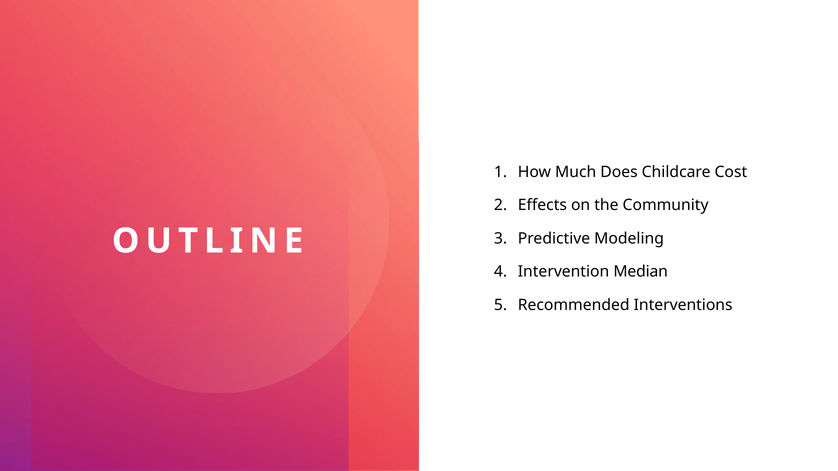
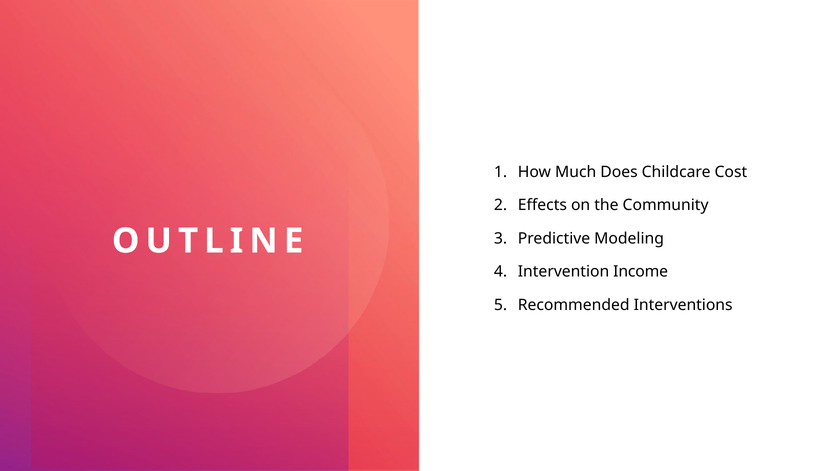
Median: Median -> Income
